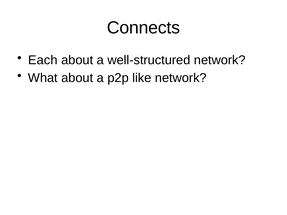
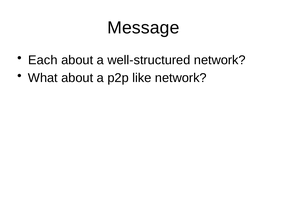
Connects: Connects -> Message
